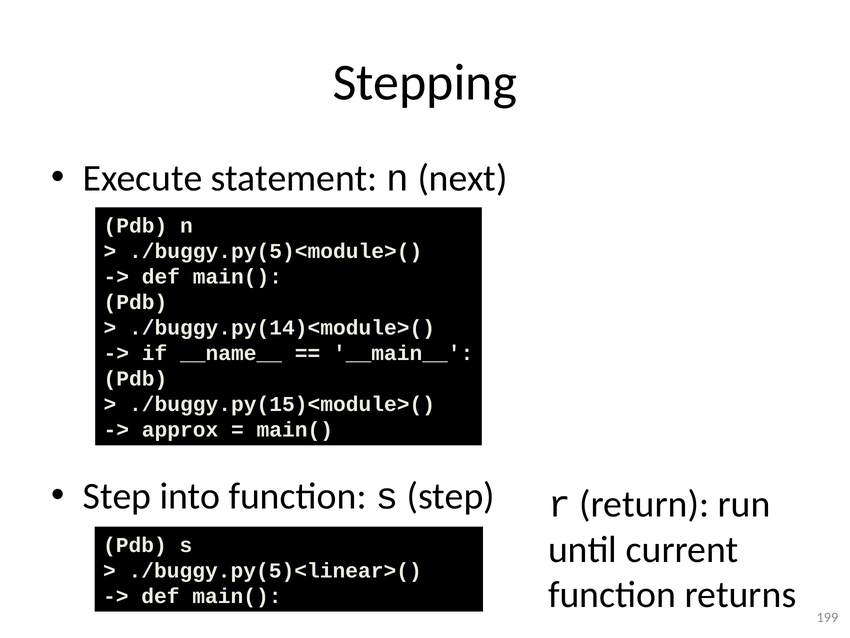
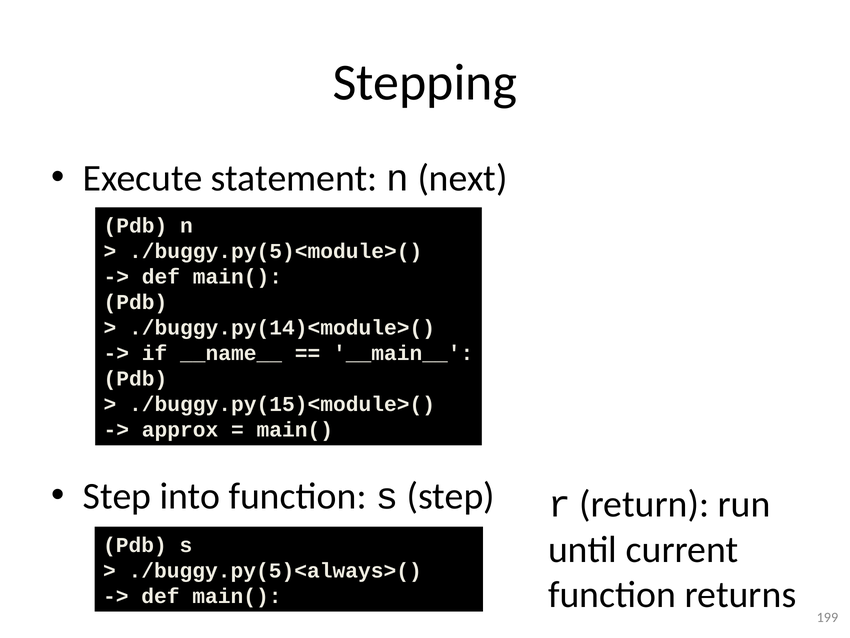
./buggy.py(5)<linear>(: ./buggy.py(5)<linear>( -> ./buggy.py(5)<always>(
